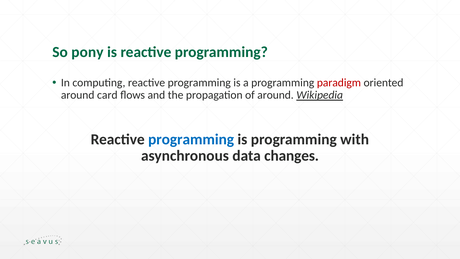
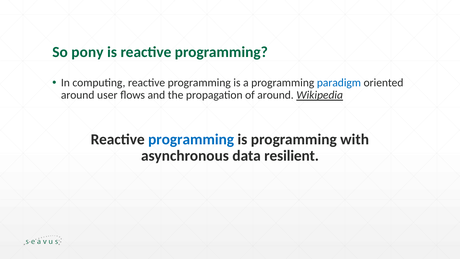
paradigm colour: red -> blue
card: card -> user
changes: changes -> resilient
